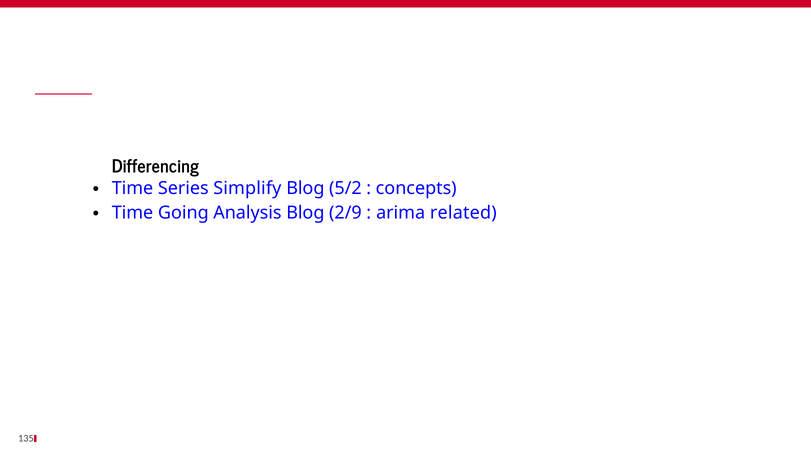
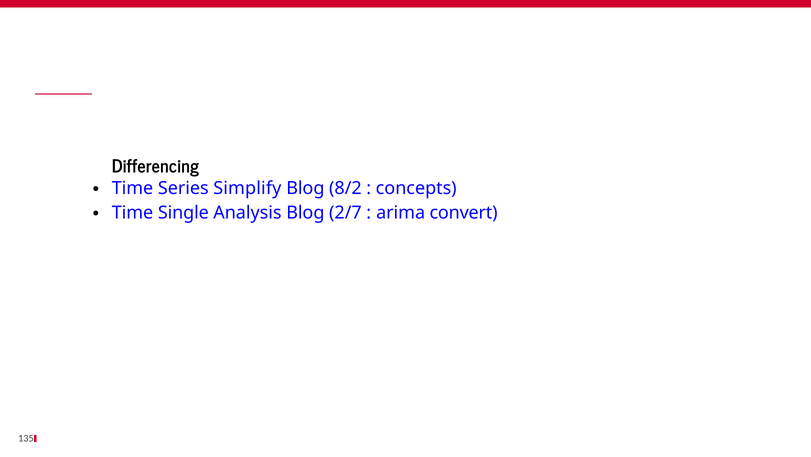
5/2: 5/2 -> 8/2
Going: Going -> Single
2/9: 2/9 -> 2/7
related: related -> convert
